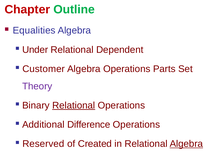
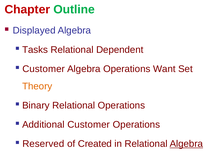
Equalities: Equalities -> Displayed
Under: Under -> Tasks
Parts: Parts -> Want
Theory colour: purple -> orange
Relational at (74, 106) underline: present -> none
Additional Difference: Difference -> Customer
